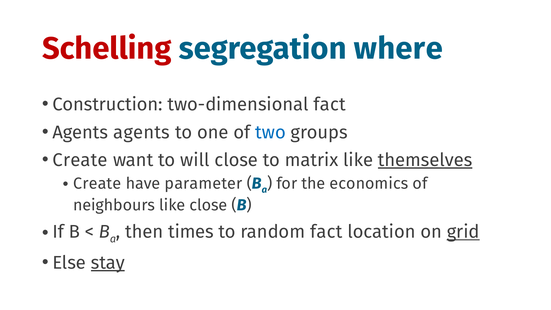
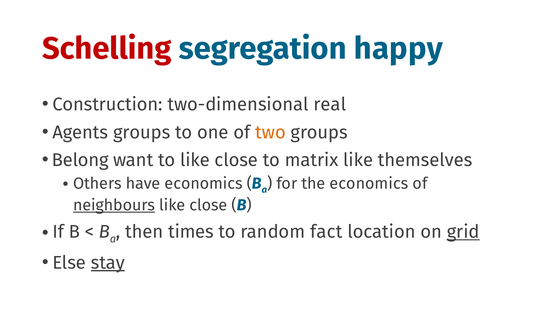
where: where -> happy
two-dimensional fact: fact -> real
Agents agents: agents -> groups
two colour: blue -> orange
Create at (80, 160): Create -> Belong
to will: will -> like
themselves underline: present -> none
Create at (97, 183): Create -> Others
have parameter: parameter -> economics
neighbours underline: none -> present
